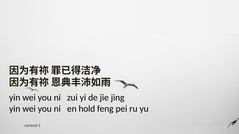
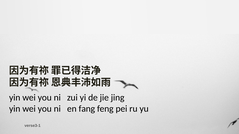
hold: hold -> fang
